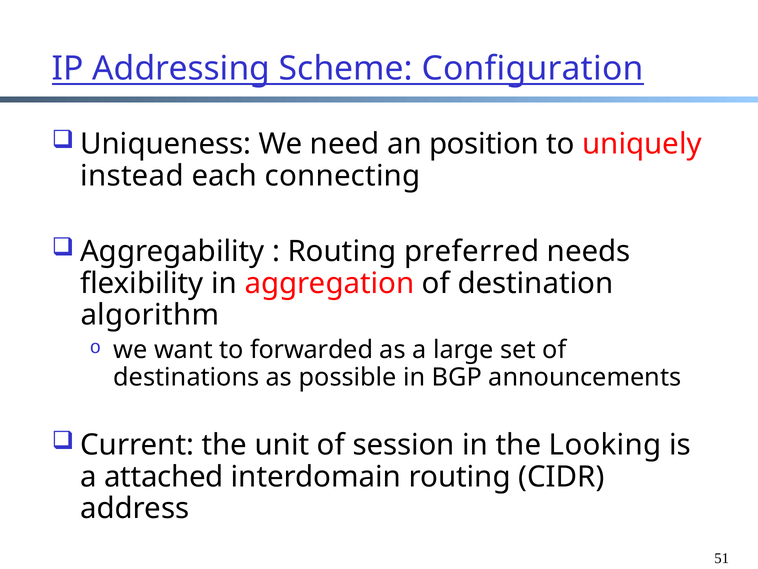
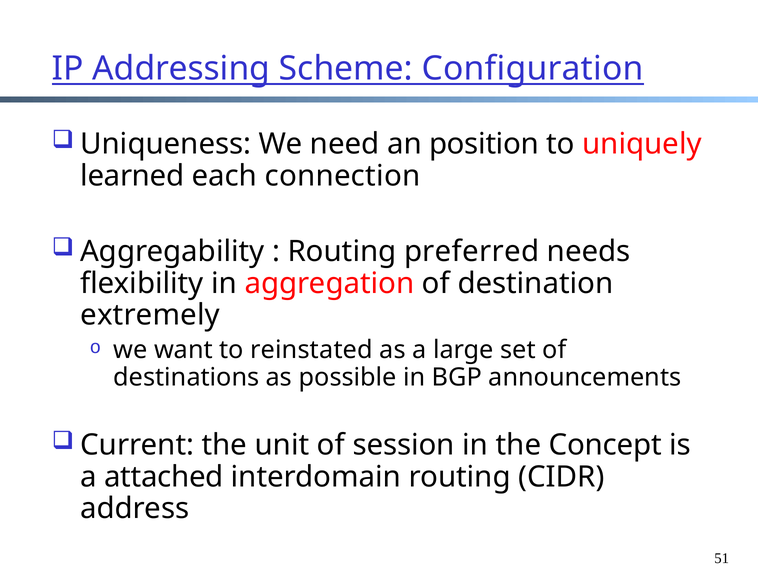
instead: instead -> learned
connecting: connecting -> connection
algorithm: algorithm -> extremely
forwarded: forwarded -> reinstated
Looking: Looking -> Concept
